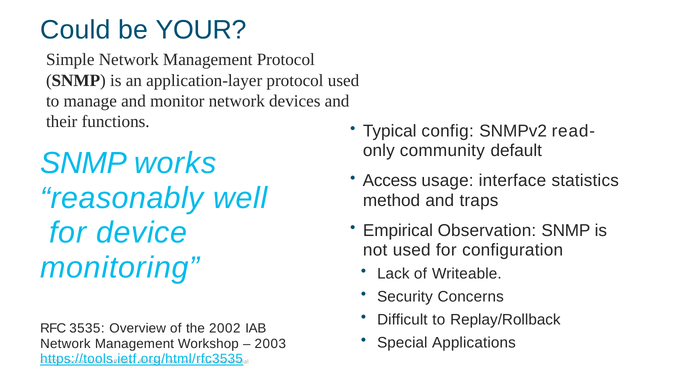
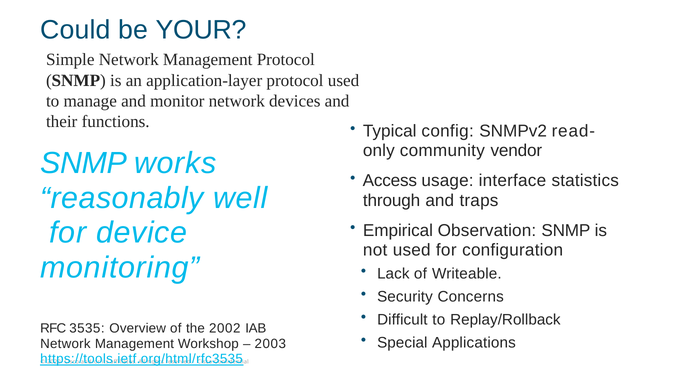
default: default -> vendor
method: method -> through
